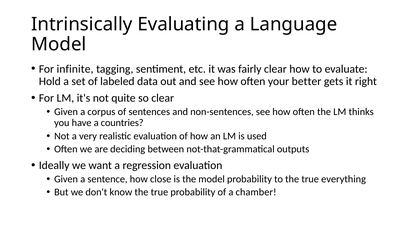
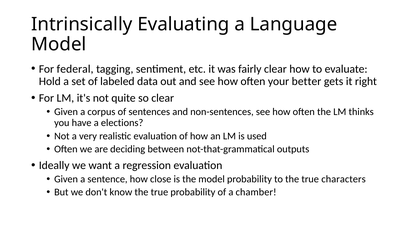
infinite: infinite -> federal
countries: countries -> elections
everything: everything -> characters
